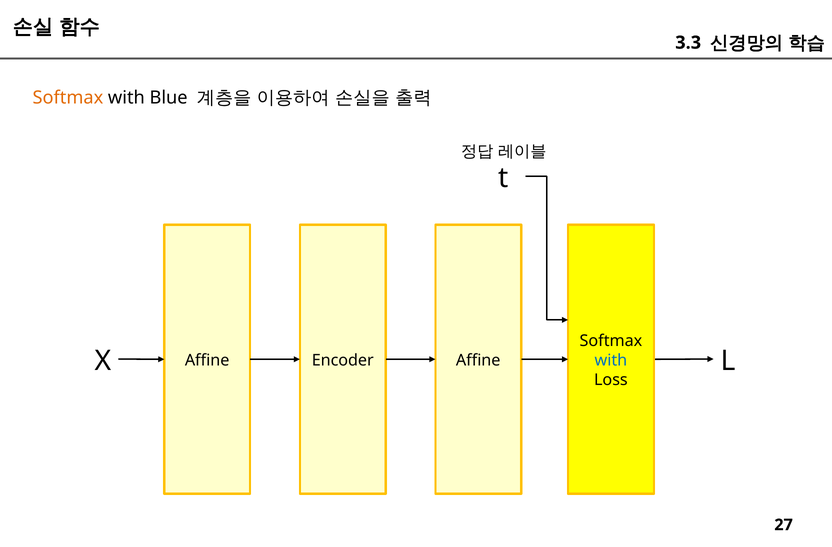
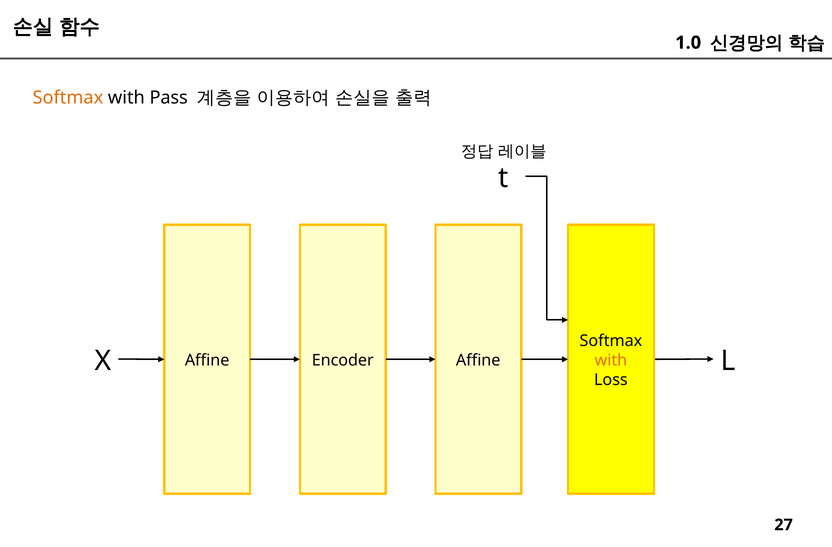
3.3: 3.3 -> 1.0
Blue: Blue -> Pass
with at (611, 360) colour: blue -> orange
